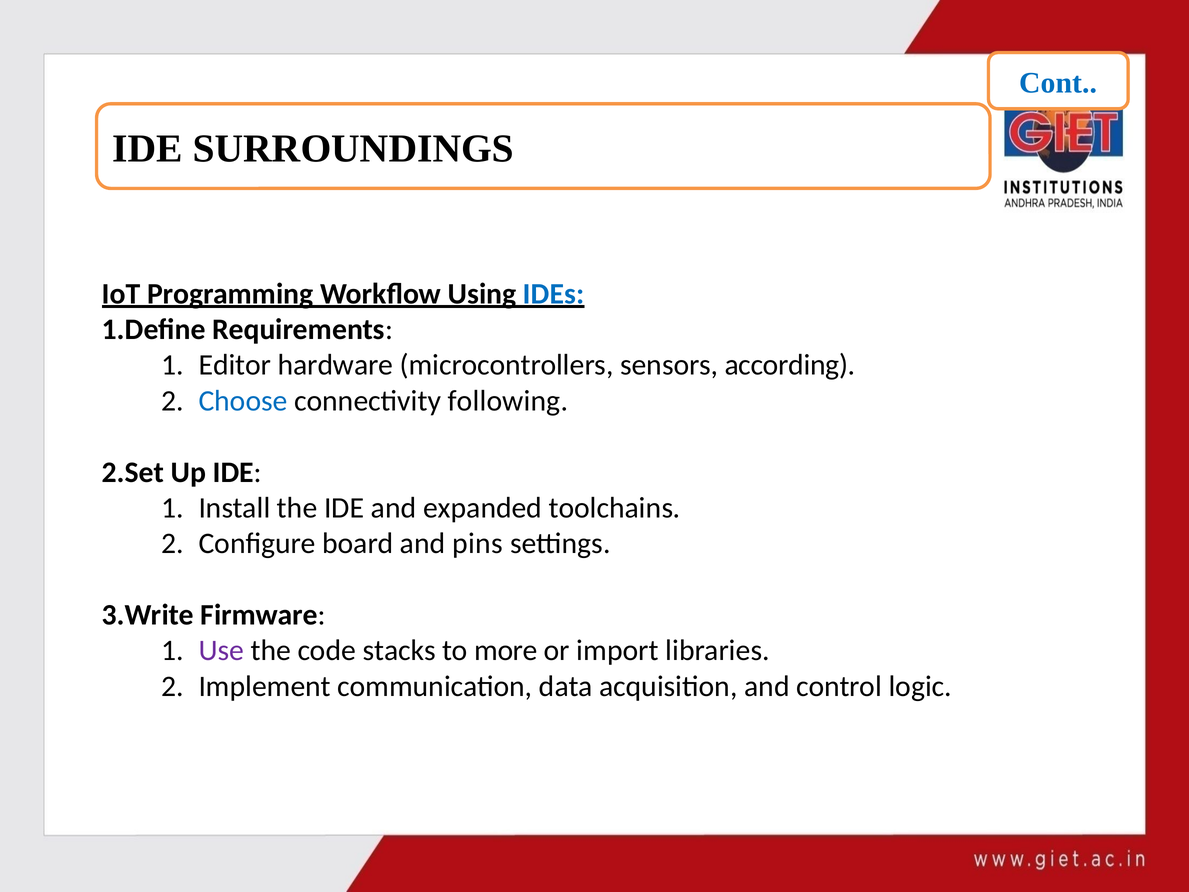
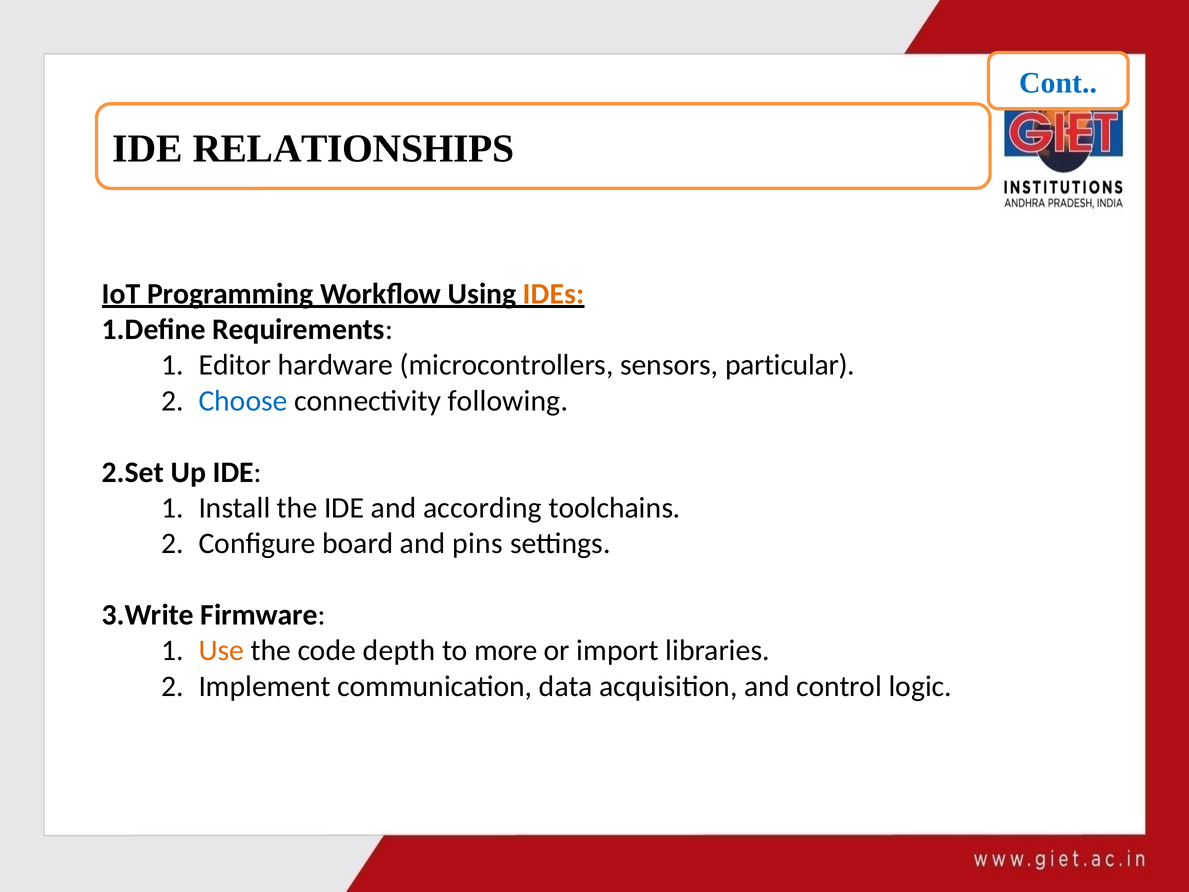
SURROUNDINGS: SURROUNDINGS -> RELATIONSHIPS
IDEs colour: blue -> orange
according: according -> particular
expanded: expanded -> according
Use colour: purple -> orange
stacks: stacks -> depth
